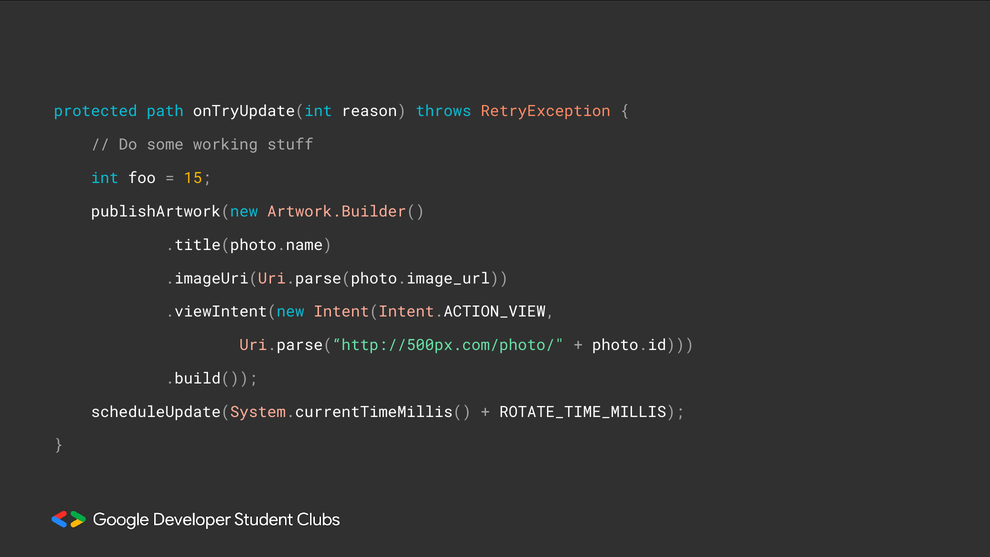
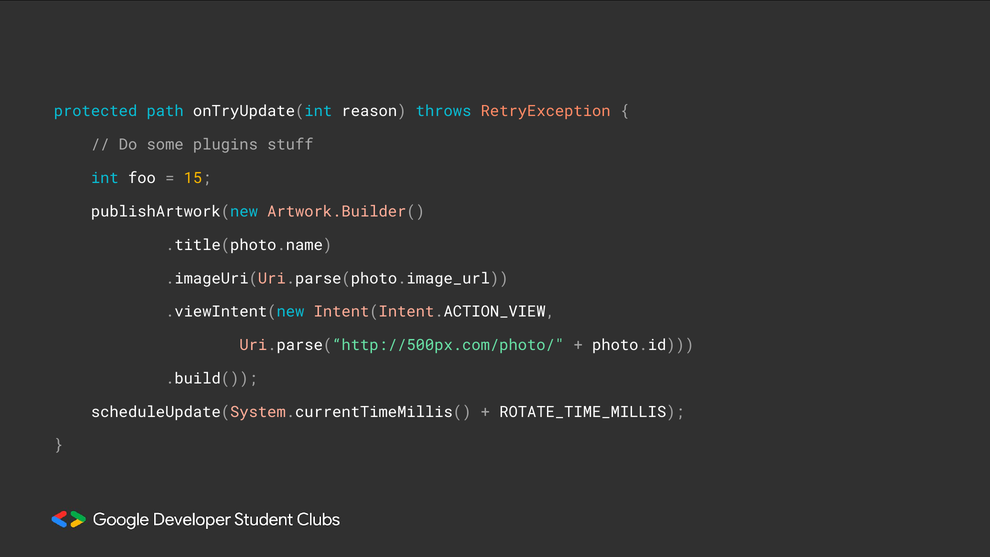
working: working -> plugins
